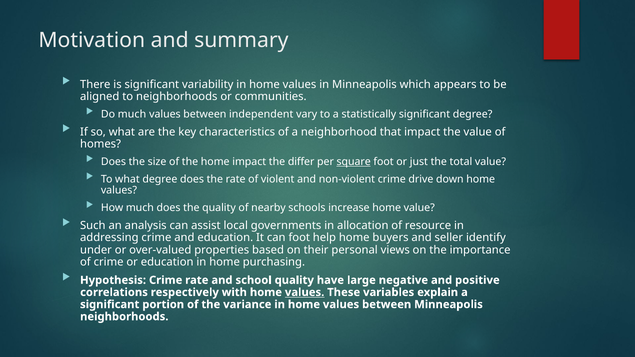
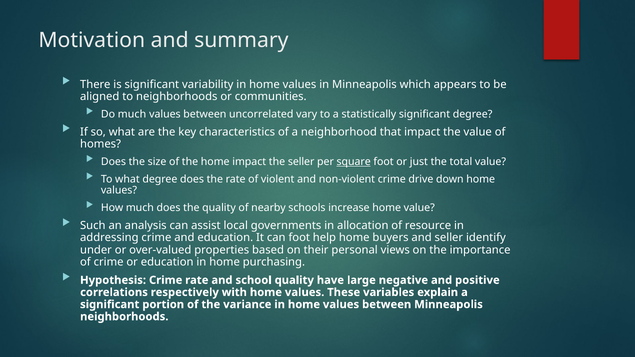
independent: independent -> uncorrelated
the differ: differ -> seller
values at (305, 292) underline: present -> none
